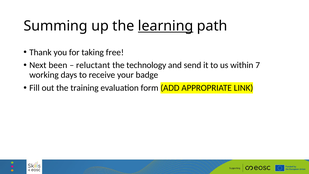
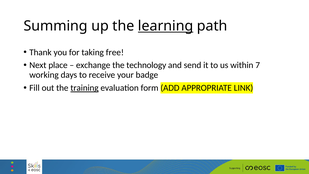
been: been -> place
reluctant: reluctant -> exchange
training underline: none -> present
